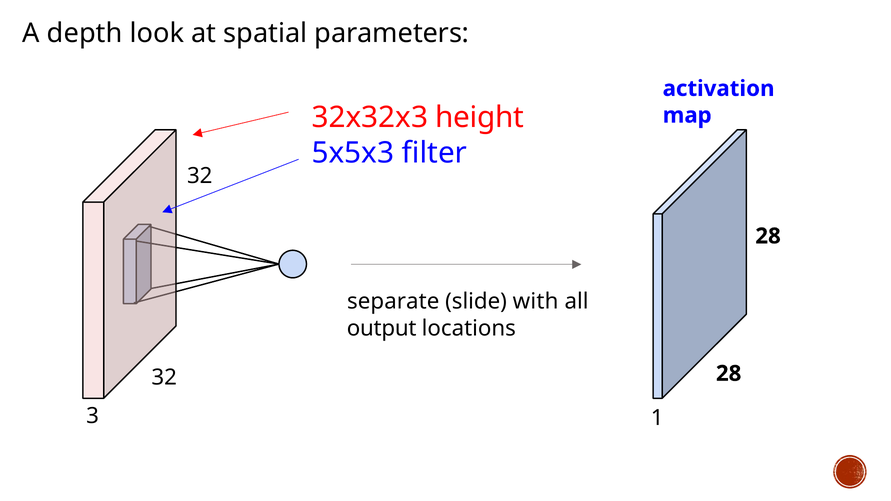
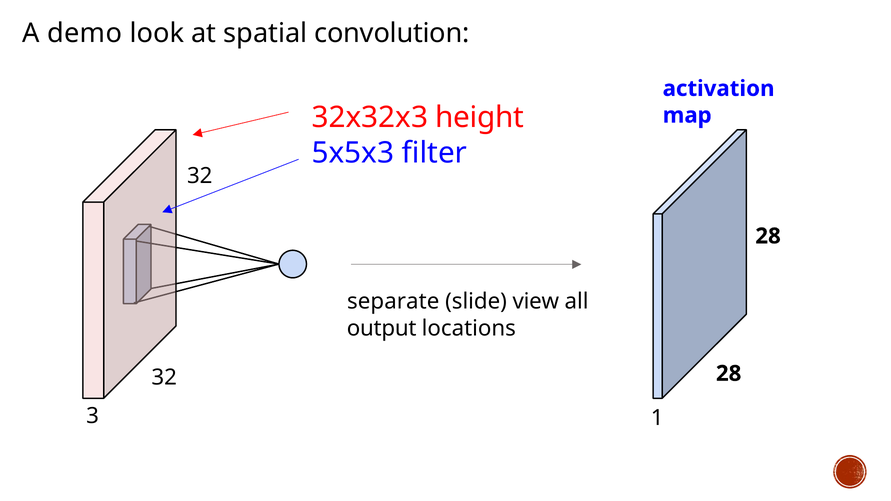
depth: depth -> demo
parameters: parameters -> convolution
with: with -> view
